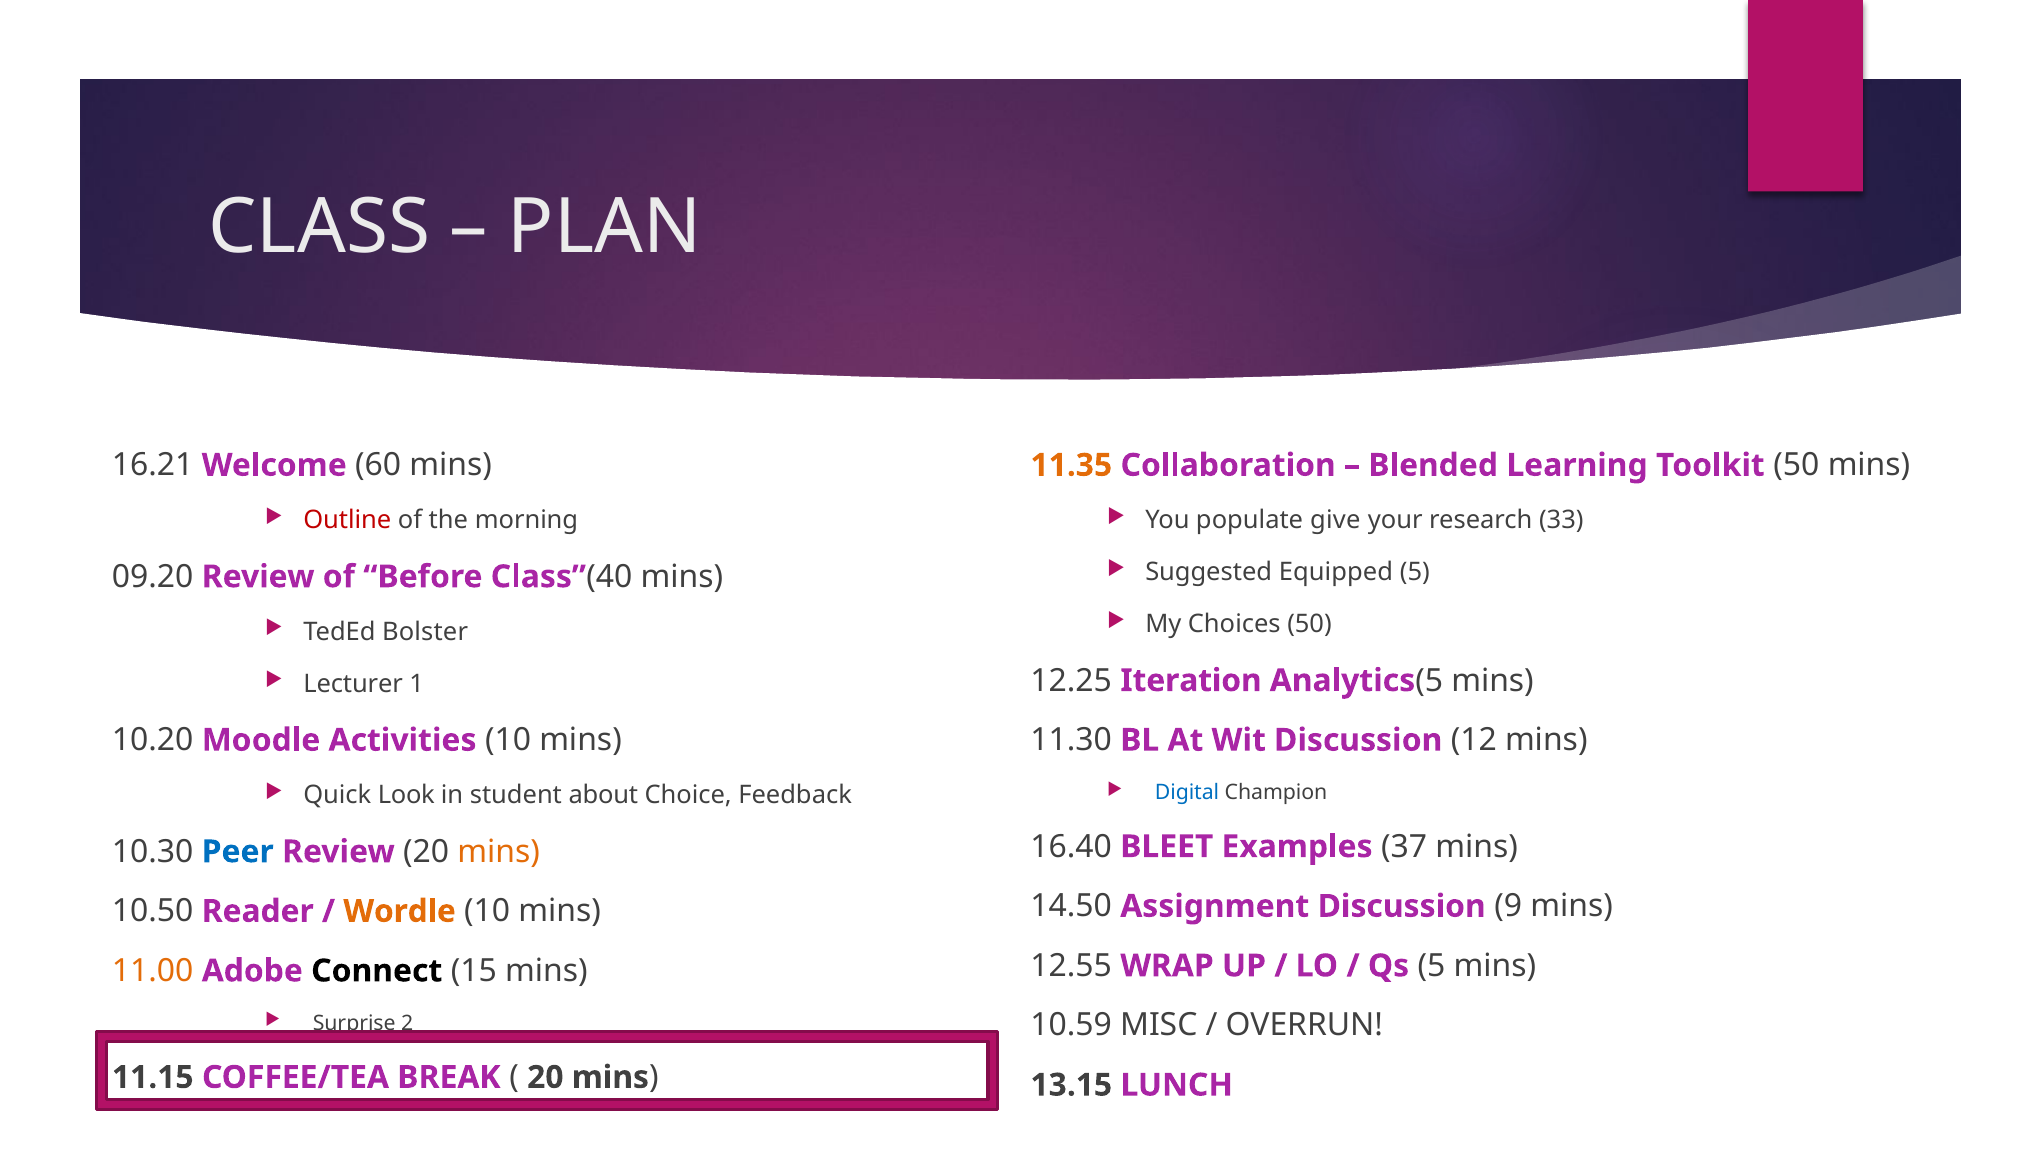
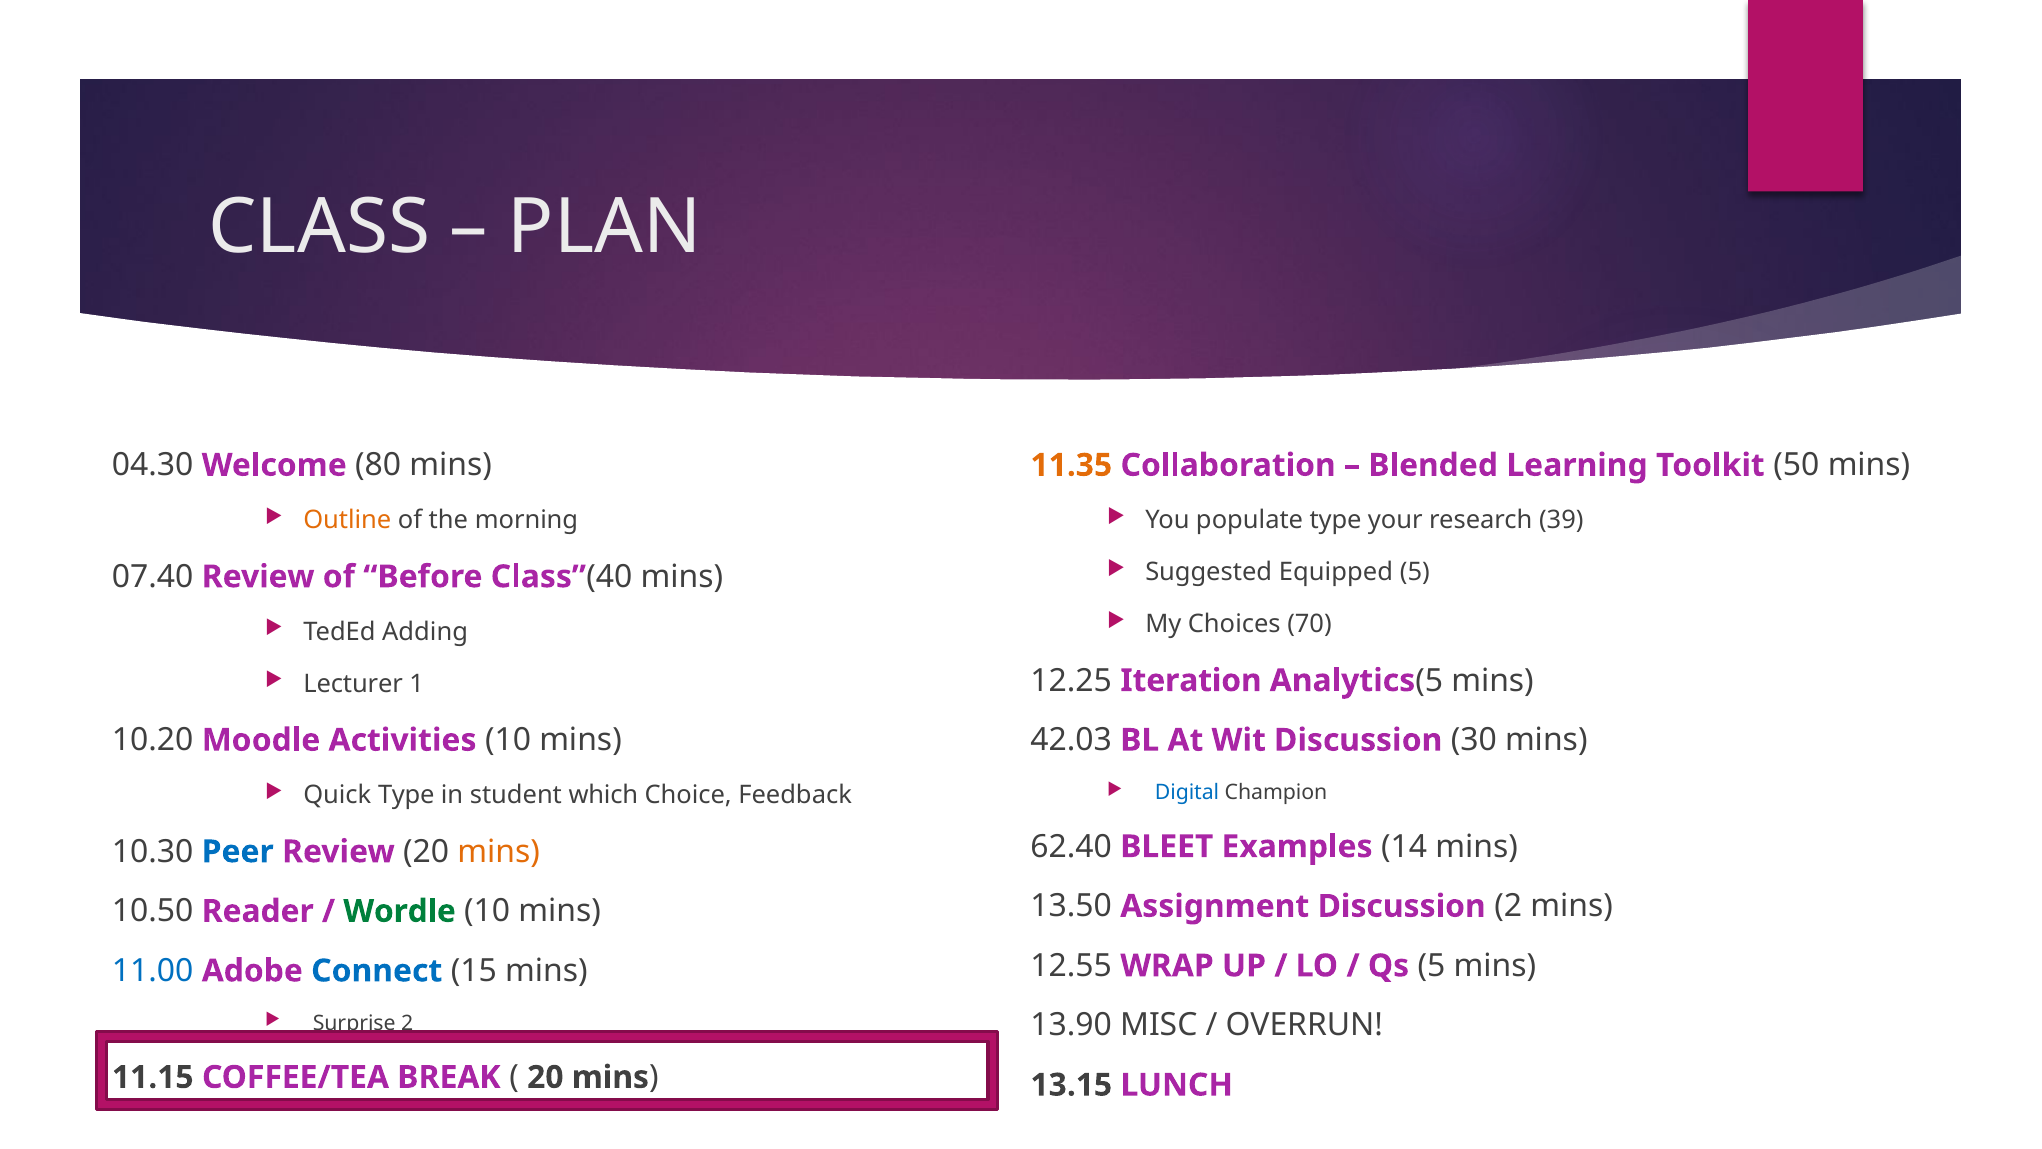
16.21: 16.21 -> 04.30
60: 60 -> 80
populate give: give -> type
33: 33 -> 39
Outline colour: red -> orange
09.20: 09.20 -> 07.40
Choices 50: 50 -> 70
Bolster: Bolster -> Adding
11.30: 11.30 -> 42.03
12: 12 -> 30
Quick Look: Look -> Type
about: about -> which
16.40: 16.40 -> 62.40
37: 37 -> 14
14.50: 14.50 -> 13.50
Discussion 9: 9 -> 2
Wordle colour: orange -> green
11.00 colour: orange -> blue
Connect colour: black -> blue
10.59: 10.59 -> 13.90
